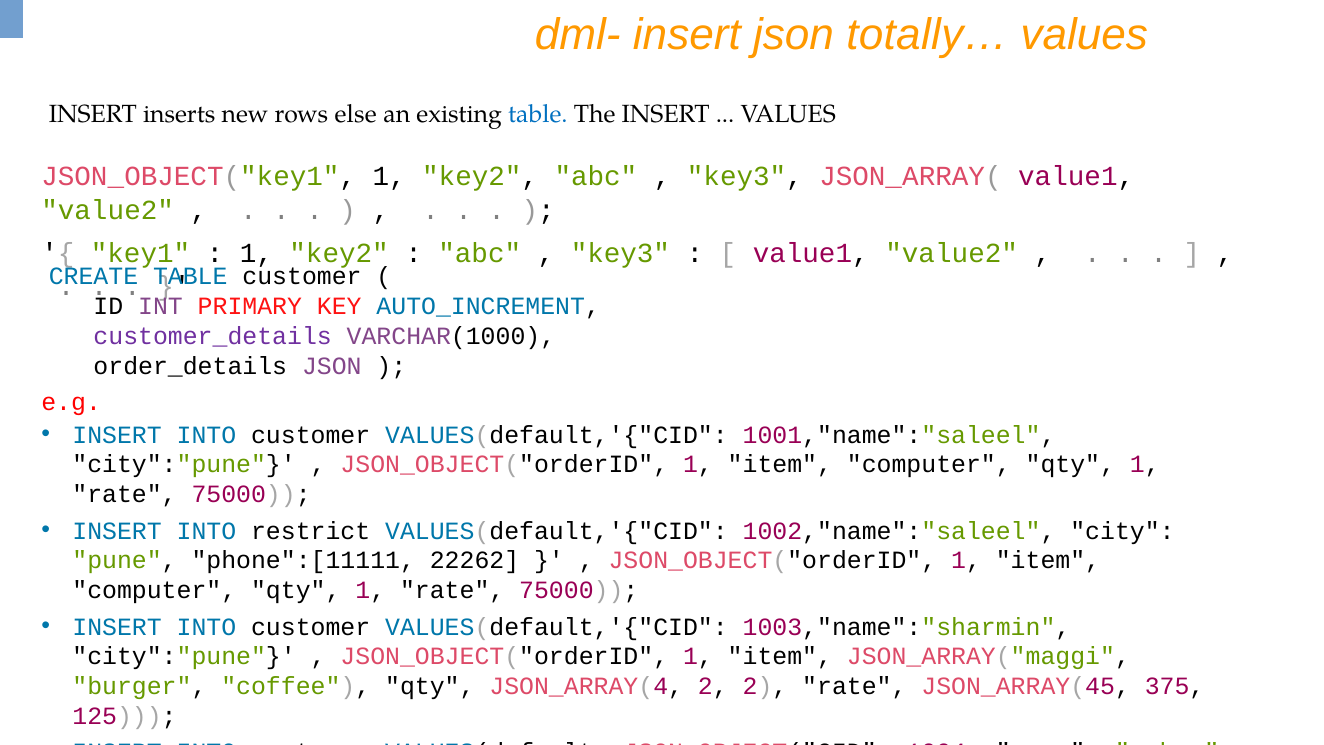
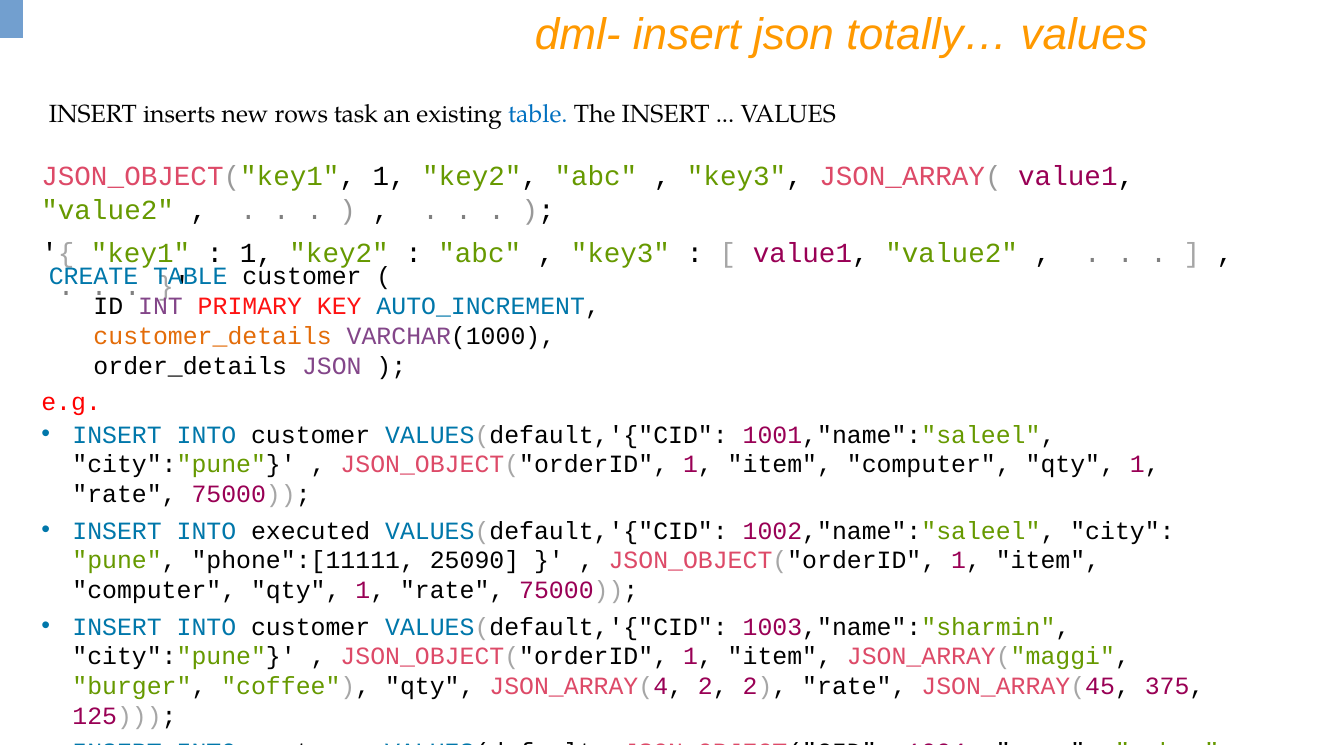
else: else -> task
customer_details colour: purple -> orange
restrict: restrict -> executed
22262: 22262 -> 25090
